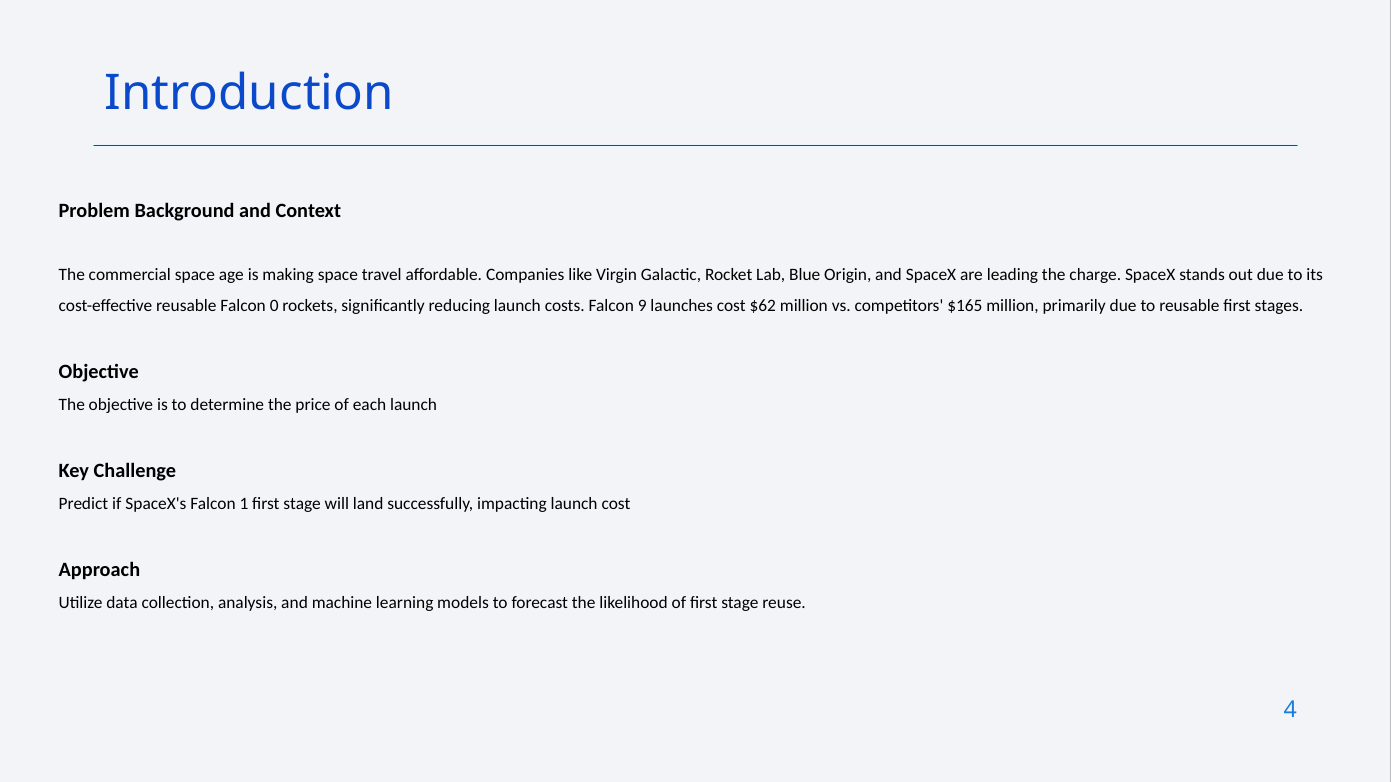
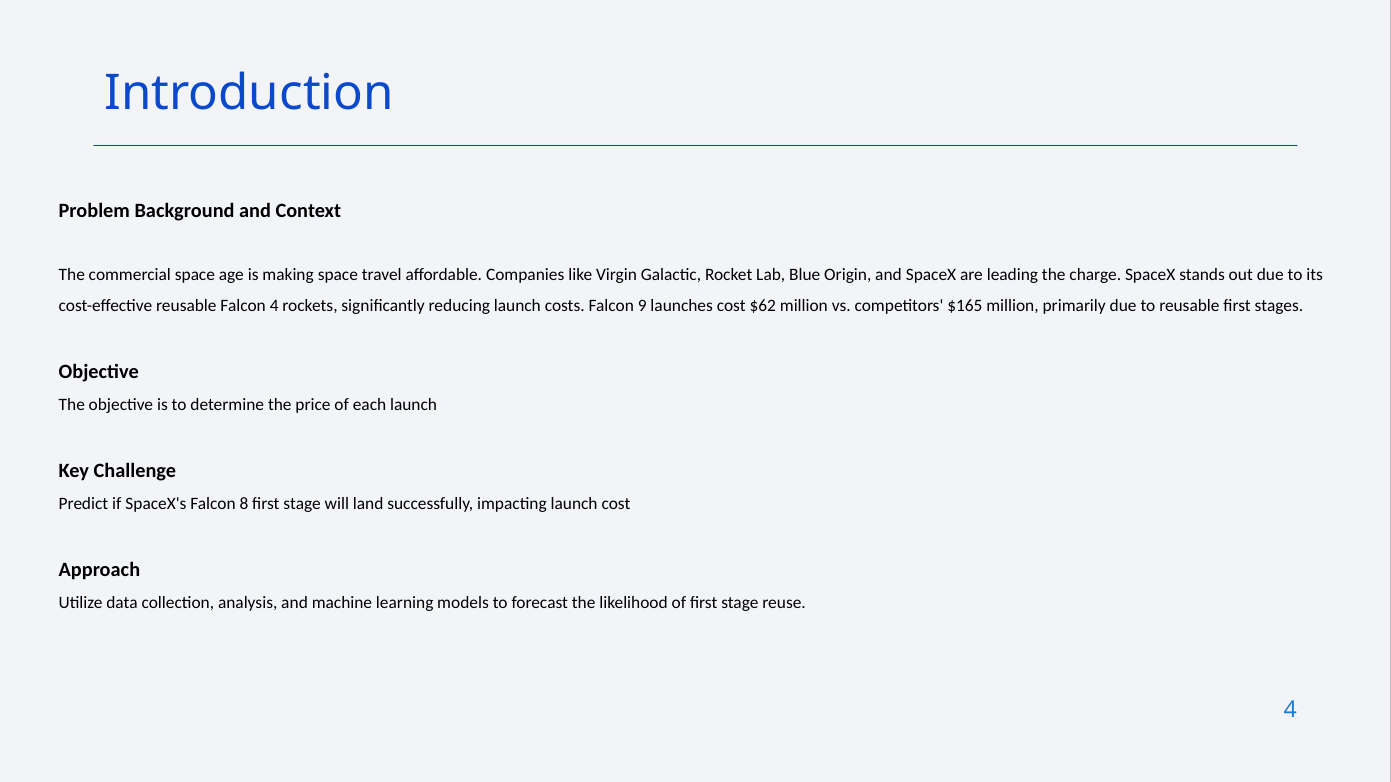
Falcon 0: 0 -> 4
1: 1 -> 8
